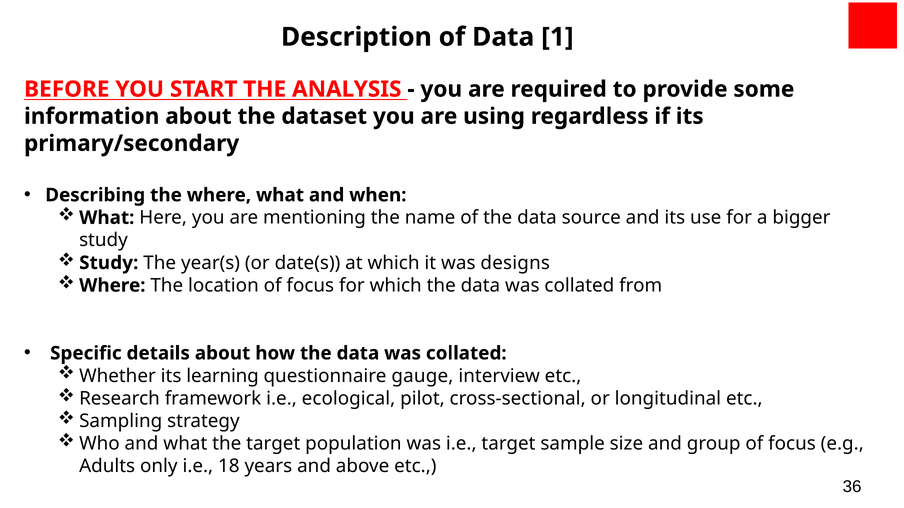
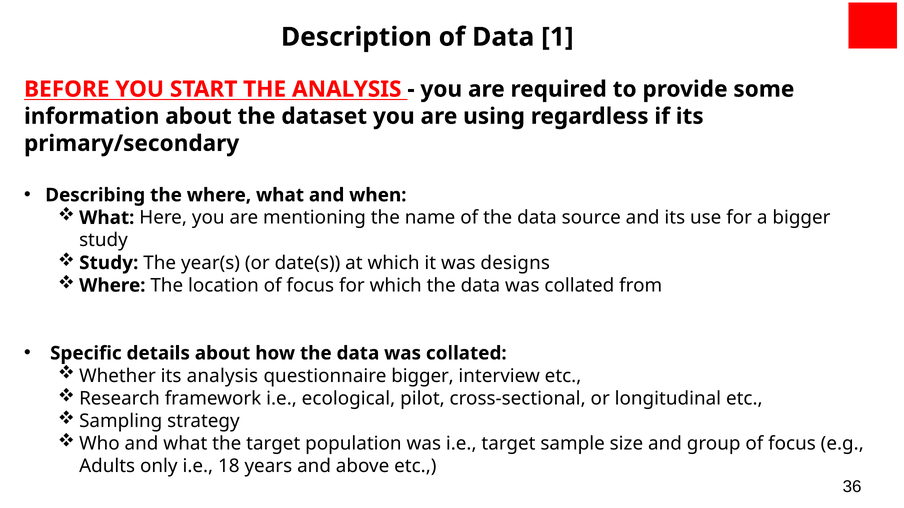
its learning: learning -> analysis
questionnaire gauge: gauge -> bigger
